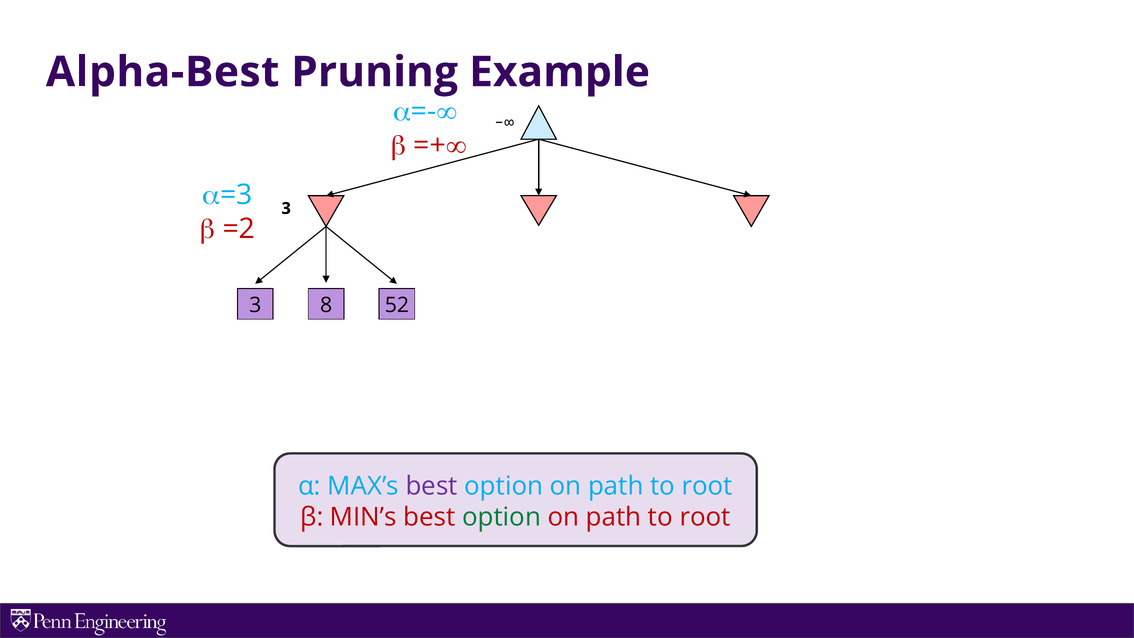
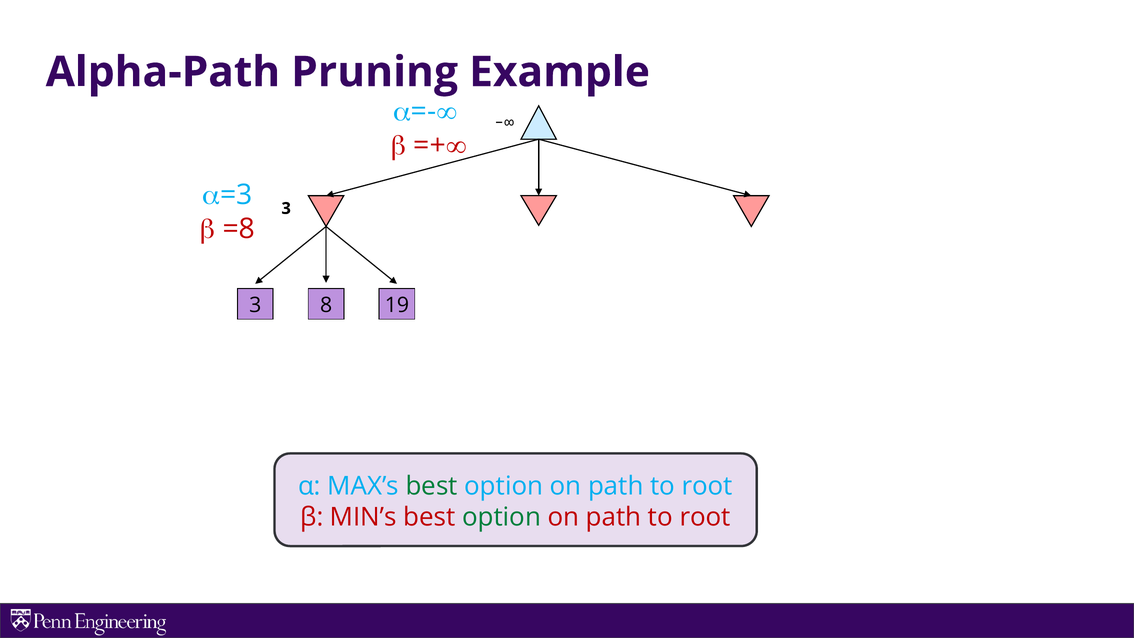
Alpha-Best: Alpha-Best -> Alpha-Path
=2: =2 -> =8
52: 52 -> 19
best at (432, 486) colour: purple -> green
